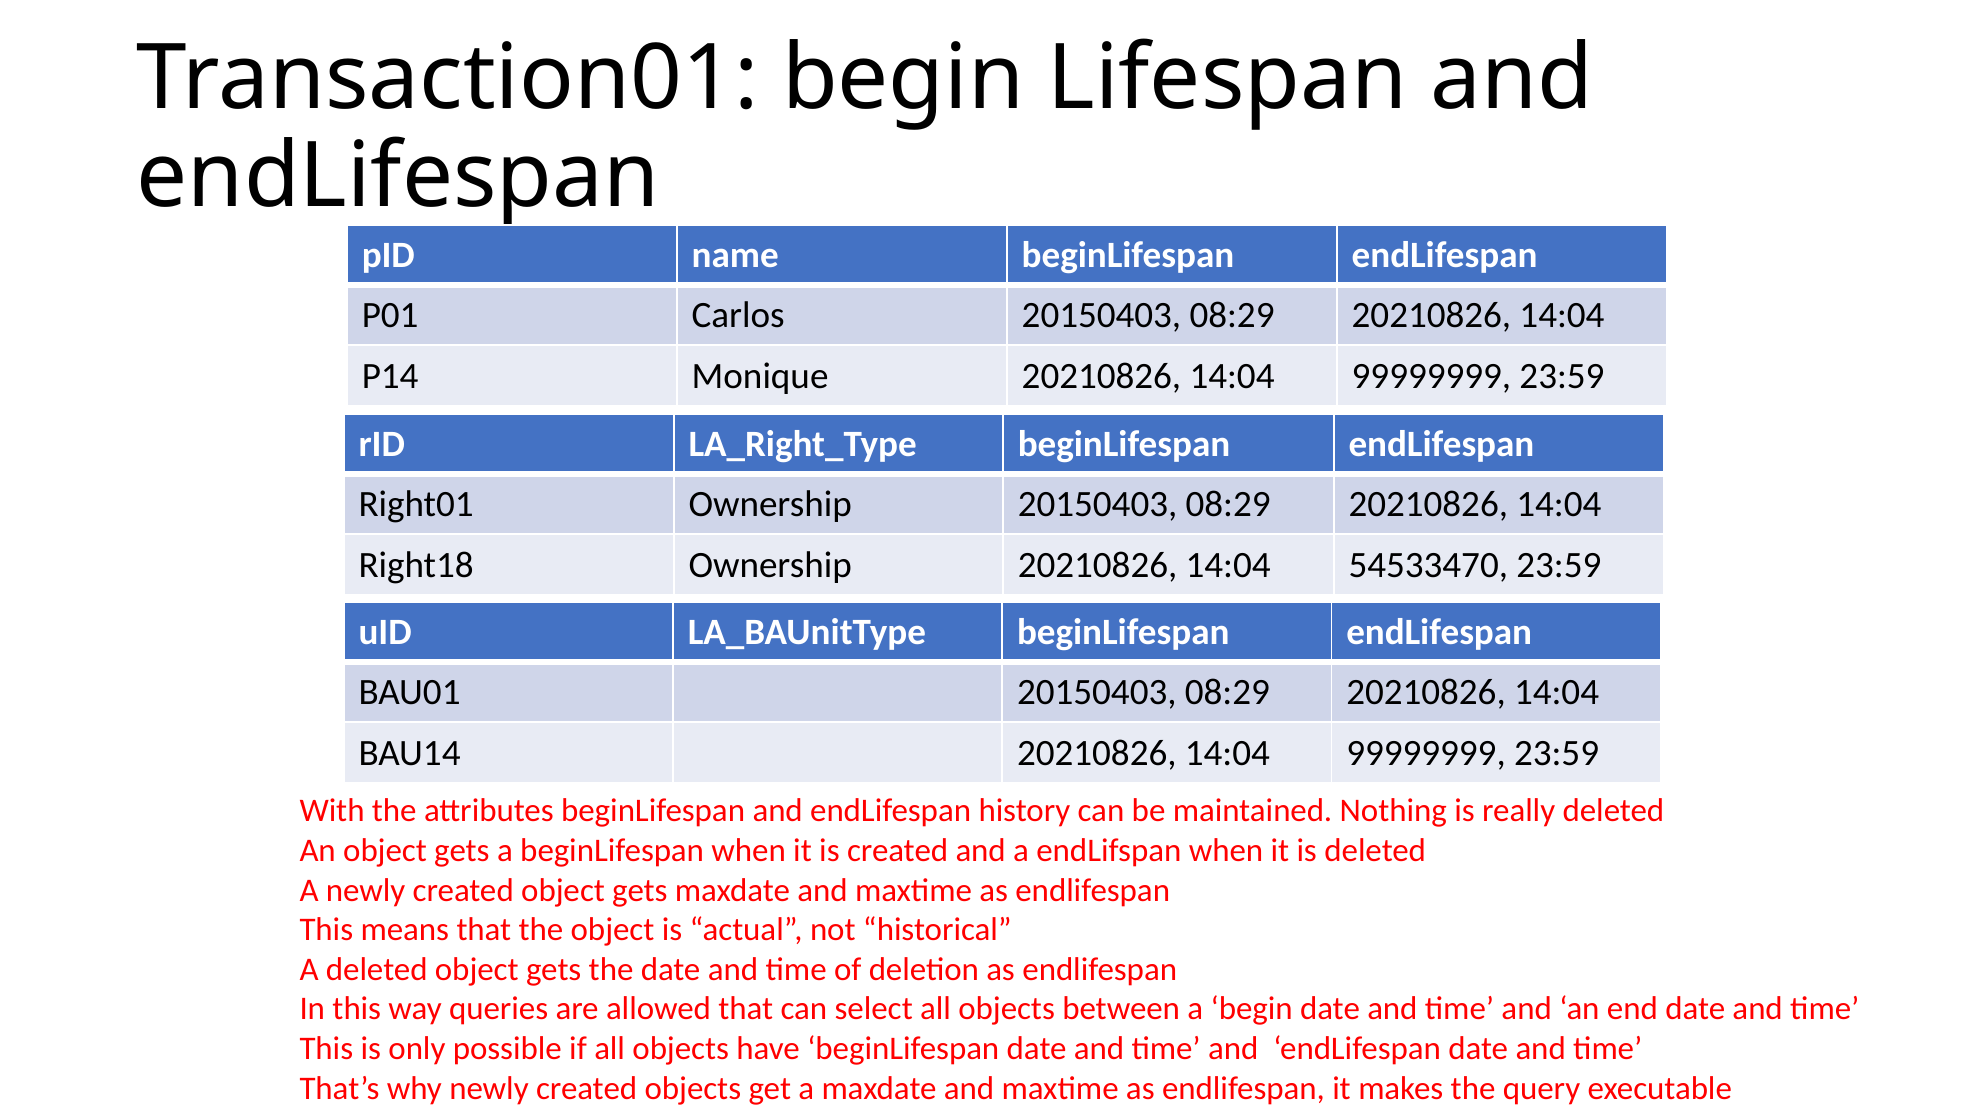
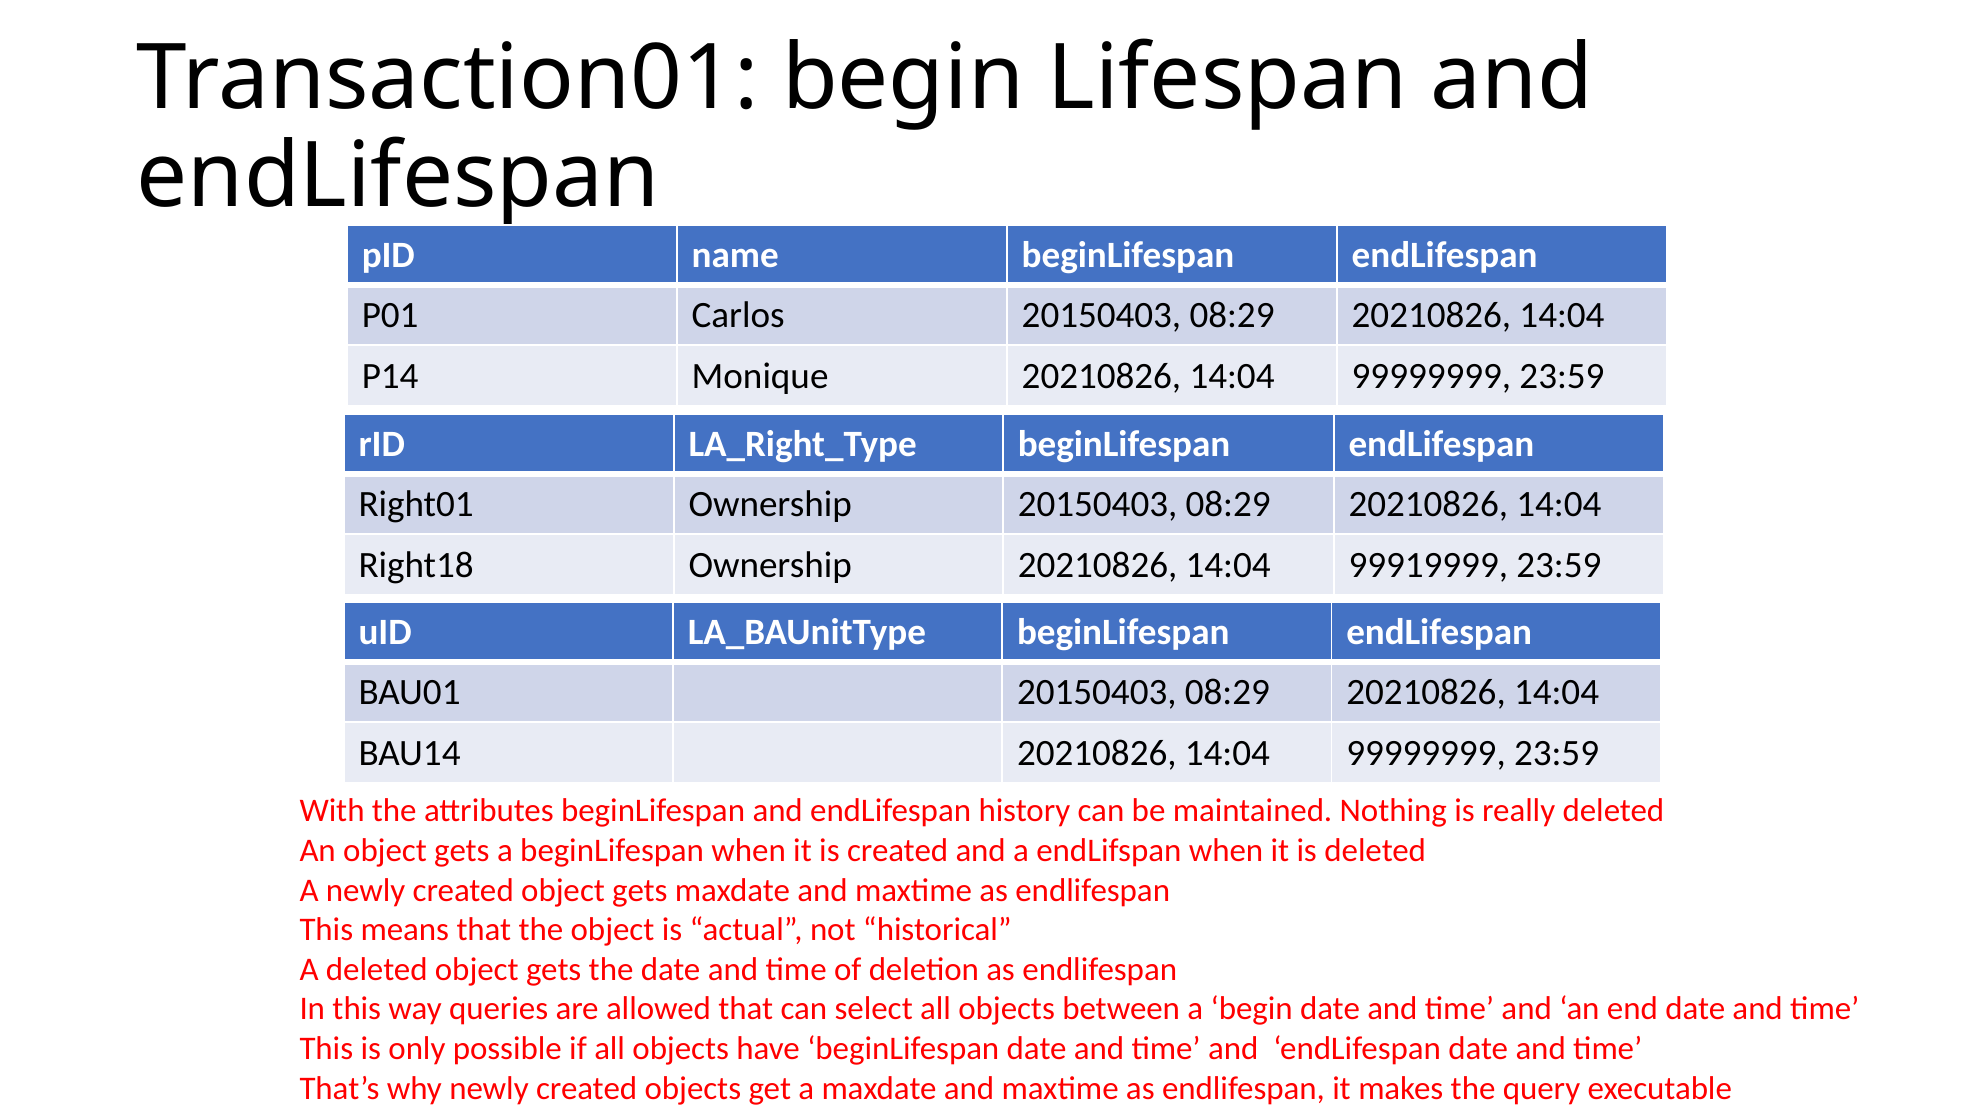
54533470: 54533470 -> 99919999
